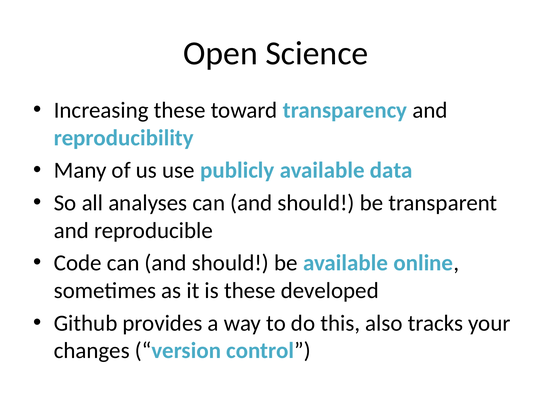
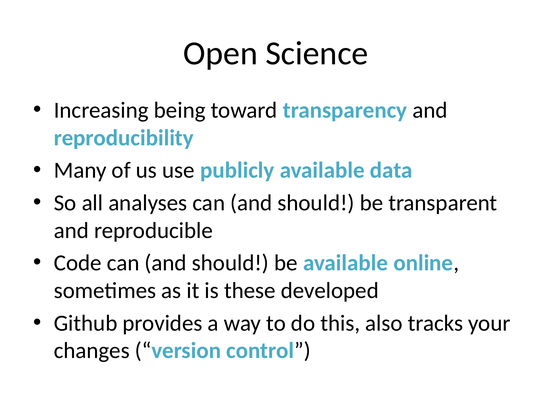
Increasing these: these -> being
